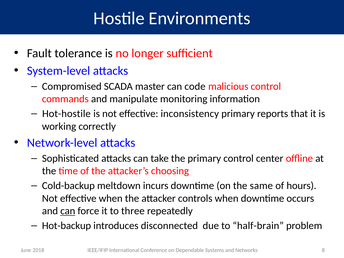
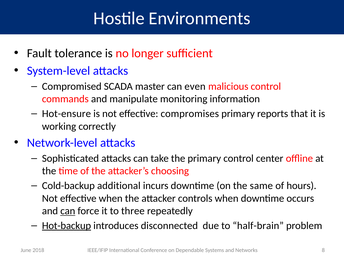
code: code -> even
Hot-hostile: Hot-hostile -> Hot-ensure
inconsistency: inconsistency -> compromises
meltdown: meltdown -> additional
Hot-backup underline: none -> present
